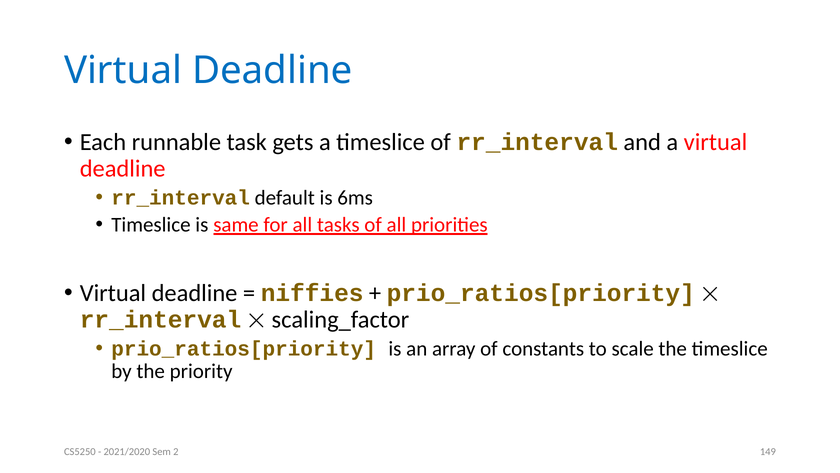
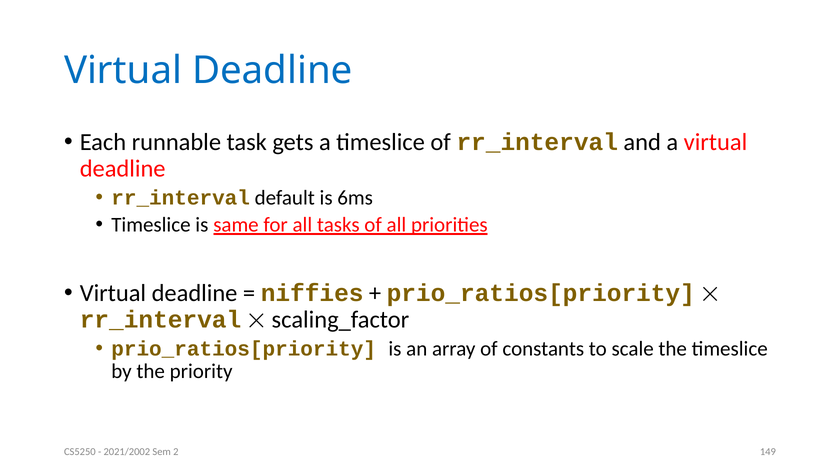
2021/2020: 2021/2020 -> 2021/2002
